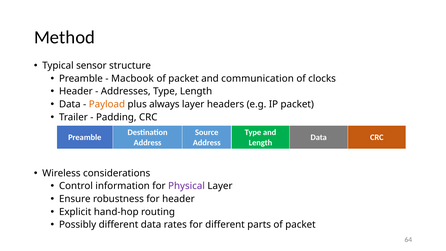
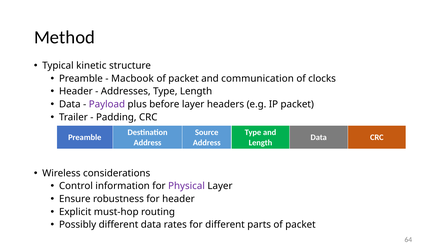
sensor: sensor -> kinetic
Payload colour: orange -> purple
always: always -> before
hand-hop: hand-hop -> must-hop
